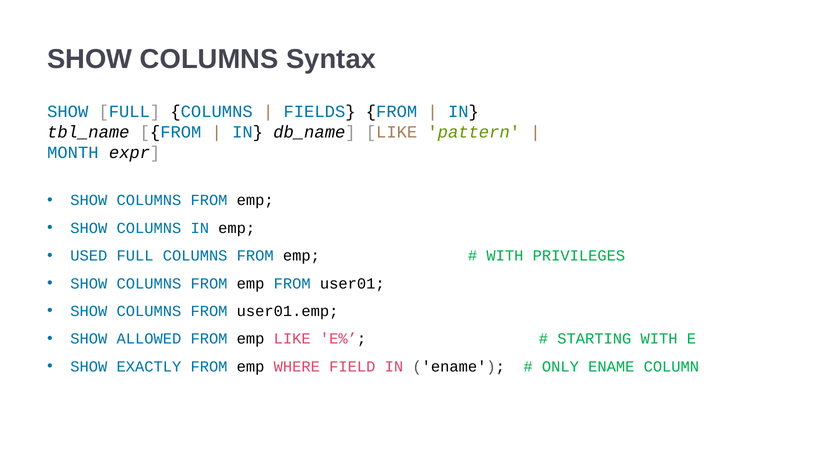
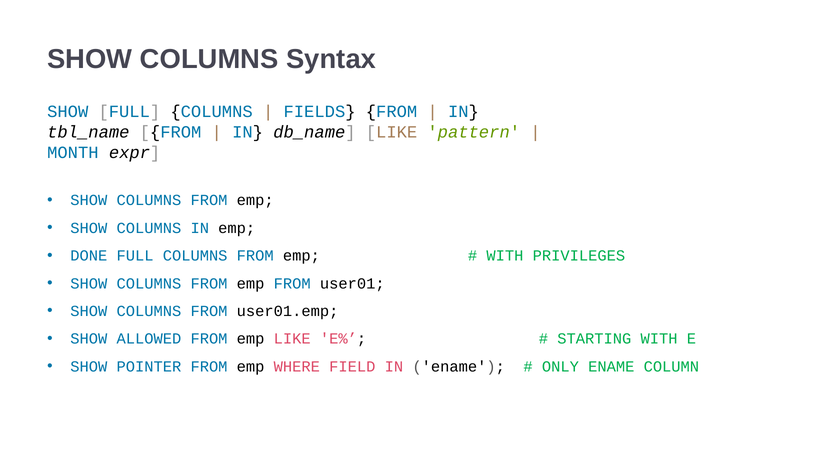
USED: USED -> DONE
EXACTLY: EXACTLY -> POINTER
